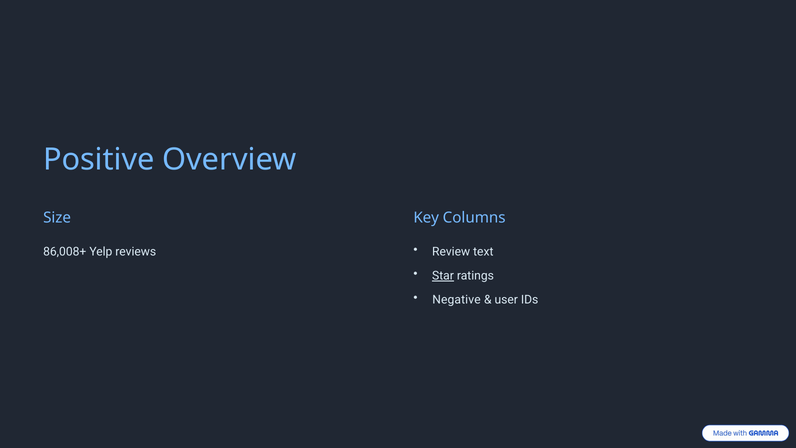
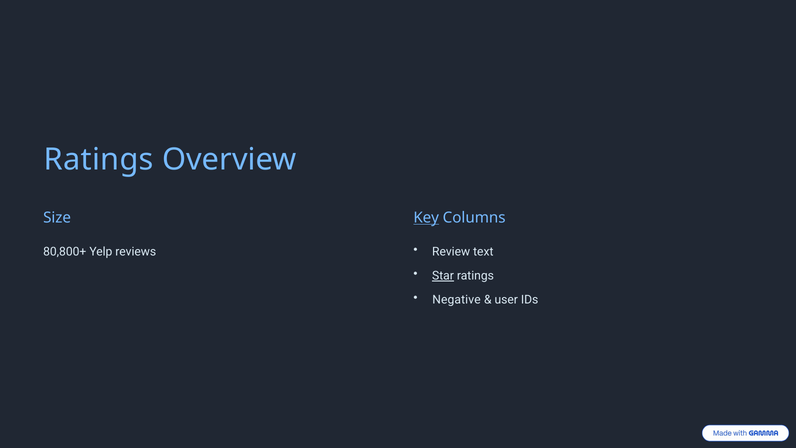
Positive at (99, 159): Positive -> Ratings
Key underline: none -> present
86,008+: 86,008+ -> 80,800+
